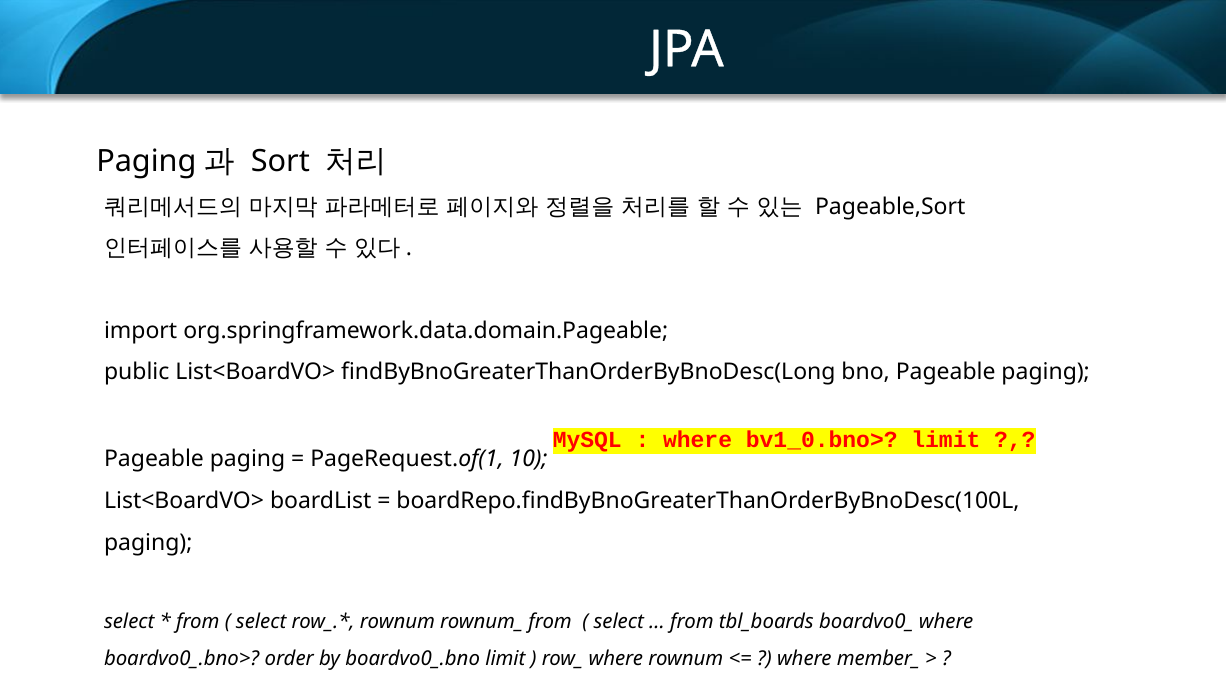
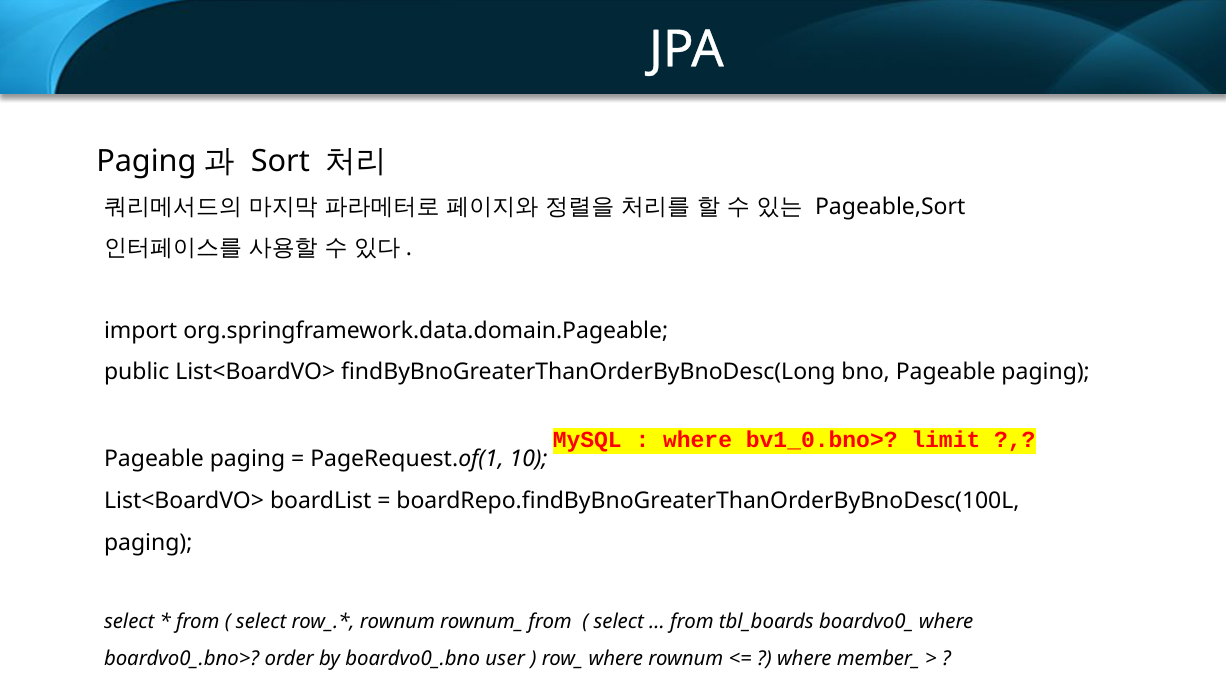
boardvo0_.bno limit: limit -> user
